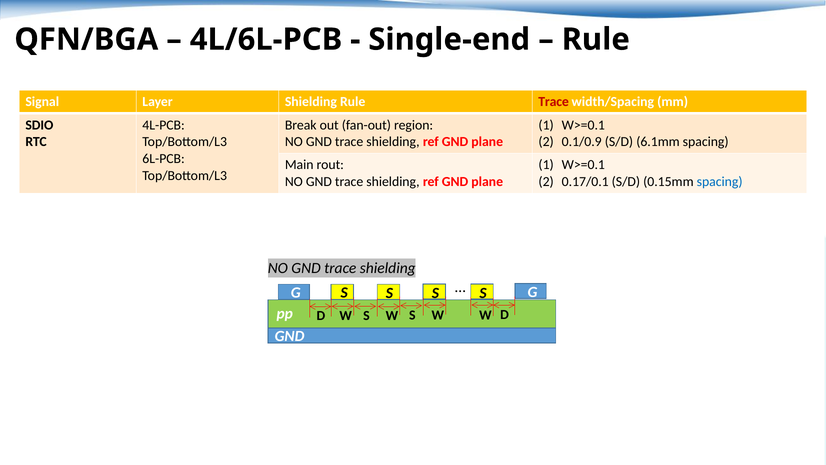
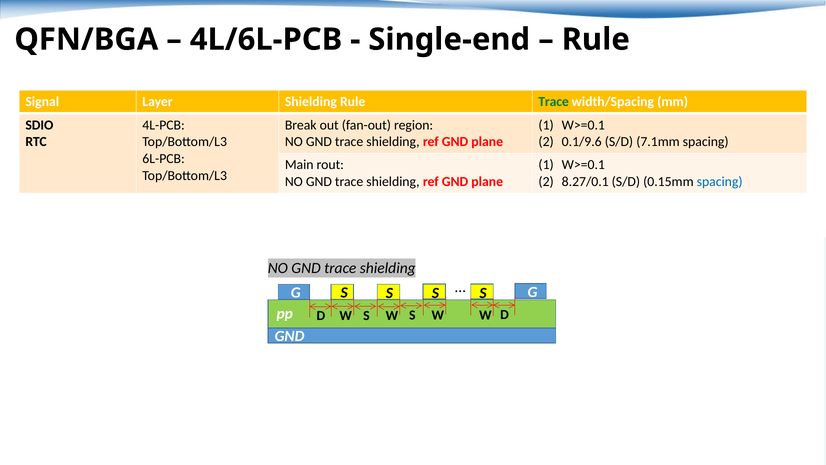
Trace at (554, 102) colour: red -> green
0.1/0.9: 0.1/0.9 -> 0.1/9.6
6.1mm: 6.1mm -> 7.1mm
0.17/0.1: 0.17/0.1 -> 8.27/0.1
